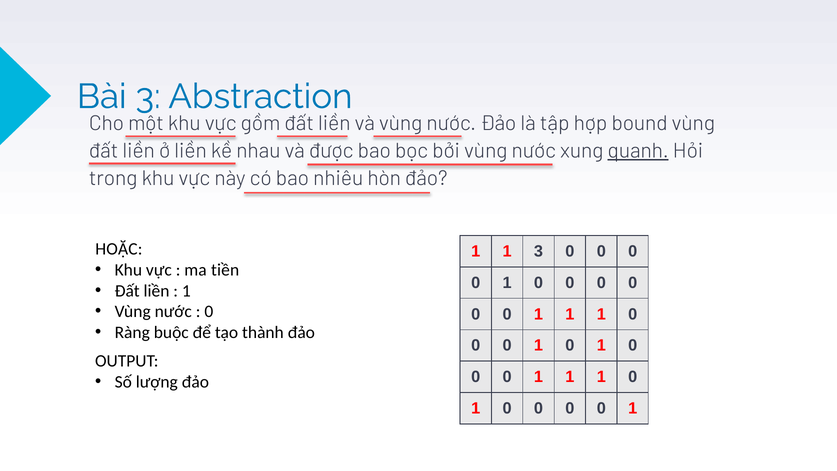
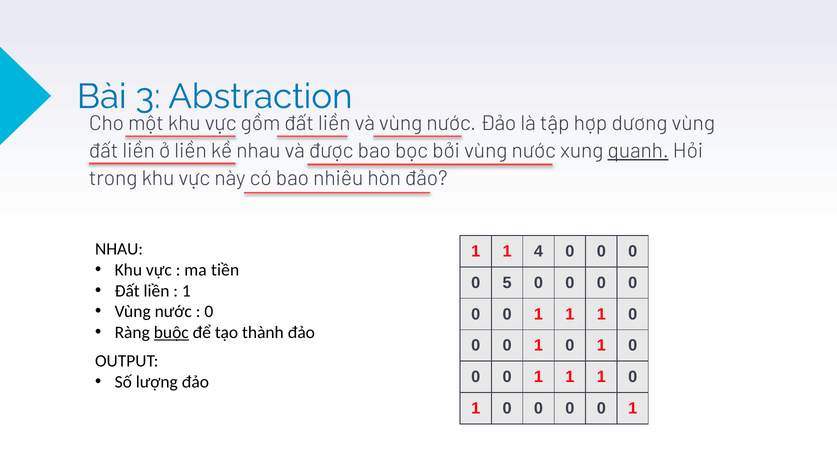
bound: bound -> dương
HOẶC at (119, 249): HOẶC -> NHAU
1 3: 3 -> 4
1 at (507, 283): 1 -> 5
buộc underline: none -> present
